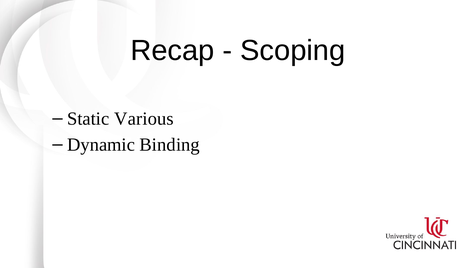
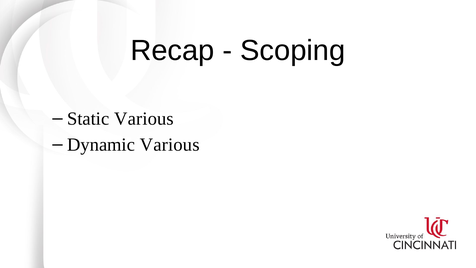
Dynamic Binding: Binding -> Various
